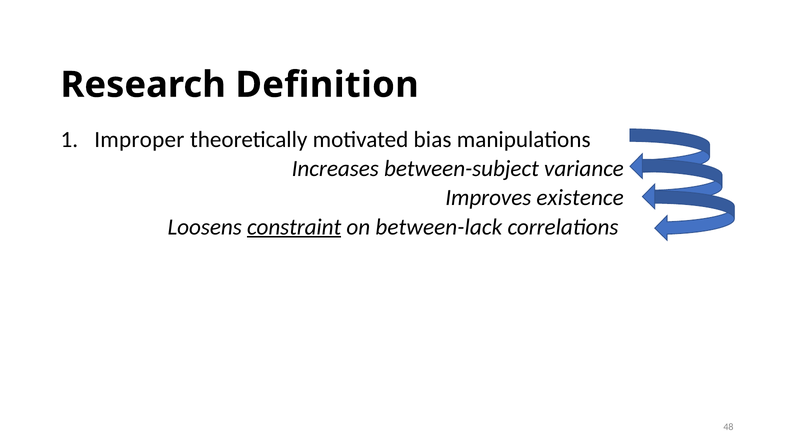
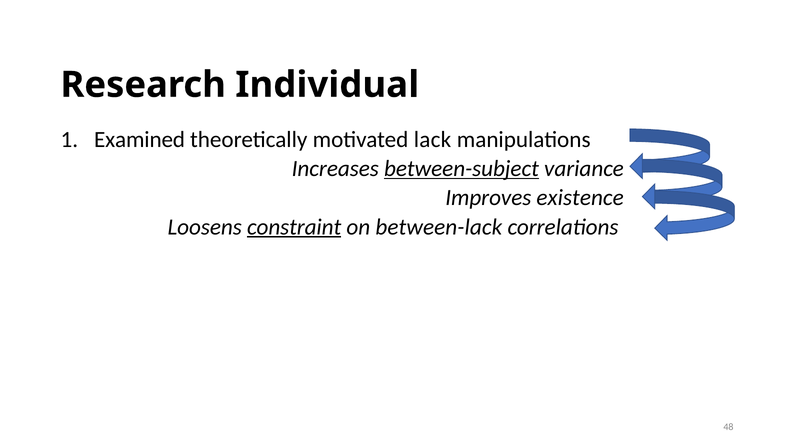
Definition: Definition -> Individual
Improper: Improper -> Examined
bias: bias -> lack
between-subject underline: none -> present
